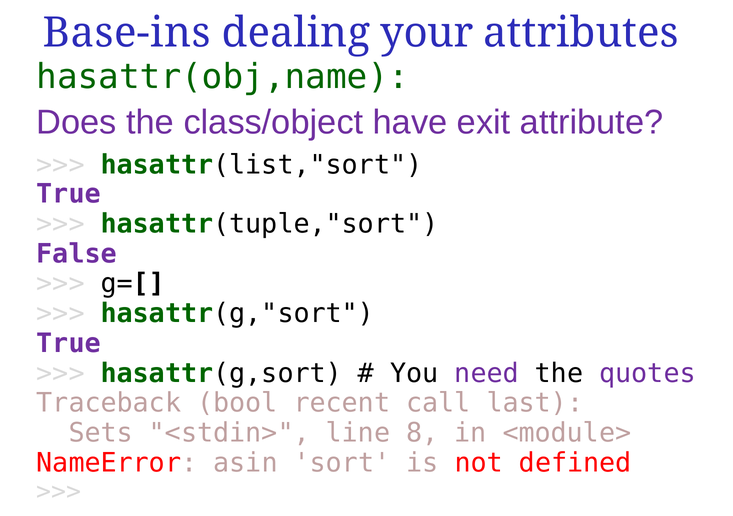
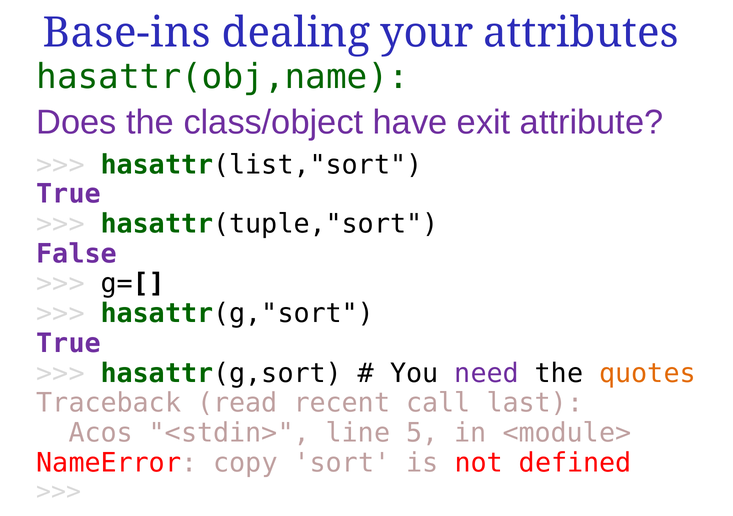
quotes colour: purple -> orange
bool: bool -> read
Sets: Sets -> Acos
8: 8 -> 5
asin: asin -> copy
